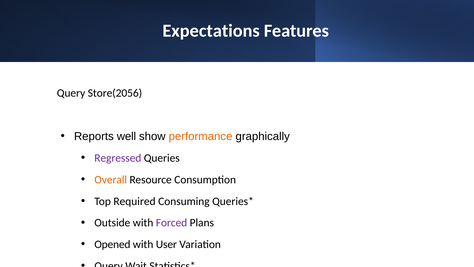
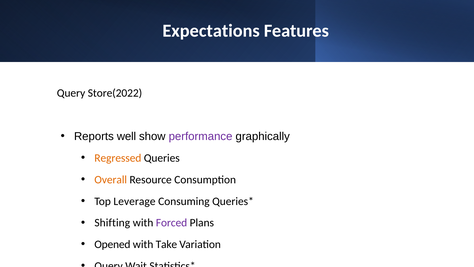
Store(2056: Store(2056 -> Store(2022
performance colour: orange -> purple
Regressed colour: purple -> orange
Required: Required -> Leverage
Outside: Outside -> Shifting
User: User -> Take
